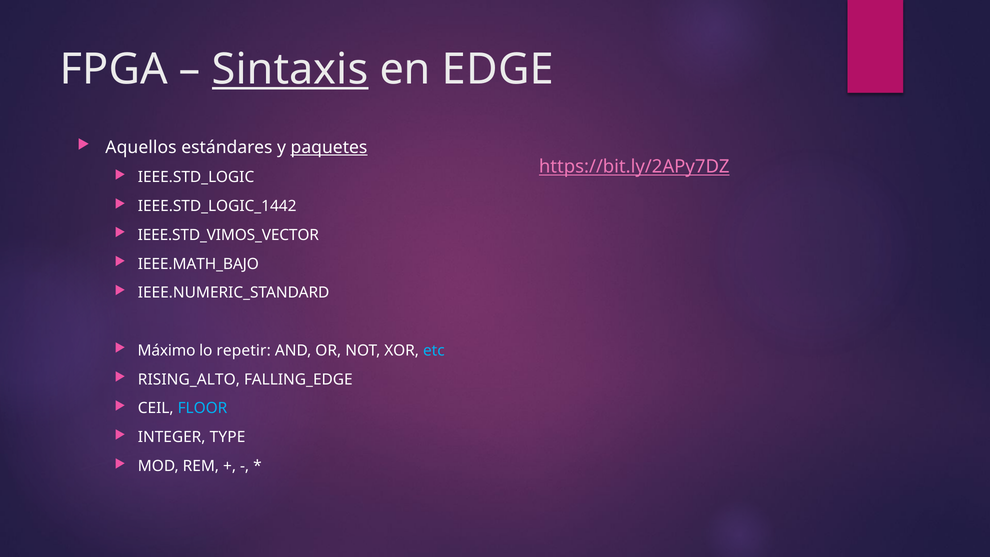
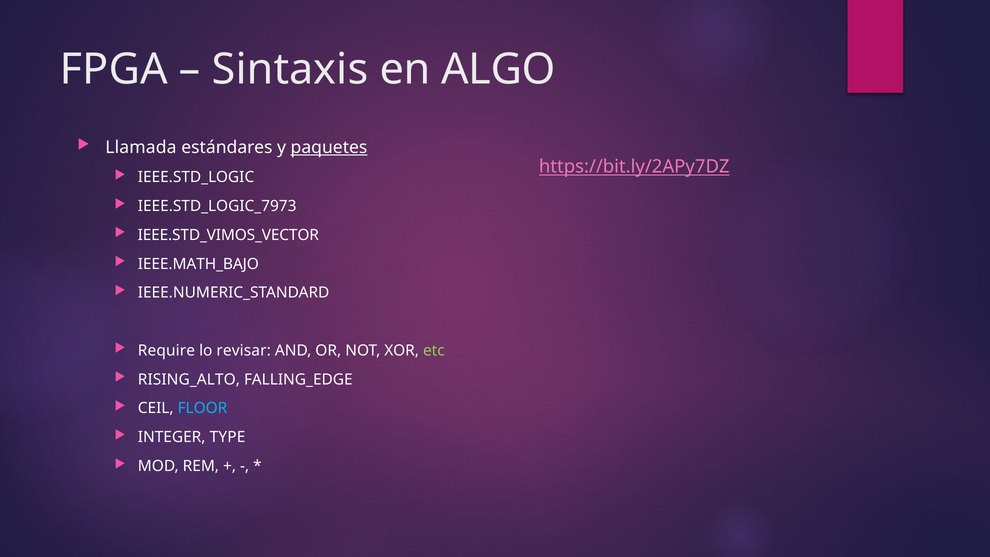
Sintaxis underline: present -> none
EDGE: EDGE -> ALGO
Aquellos: Aquellos -> Llamada
IEEE.STD_LOGIC_1442: IEEE.STD_LOGIC_1442 -> IEEE.STD_LOGIC_7973
Máximo: Máximo -> Require
repetir: repetir -> revisar
etc colour: light blue -> light green
